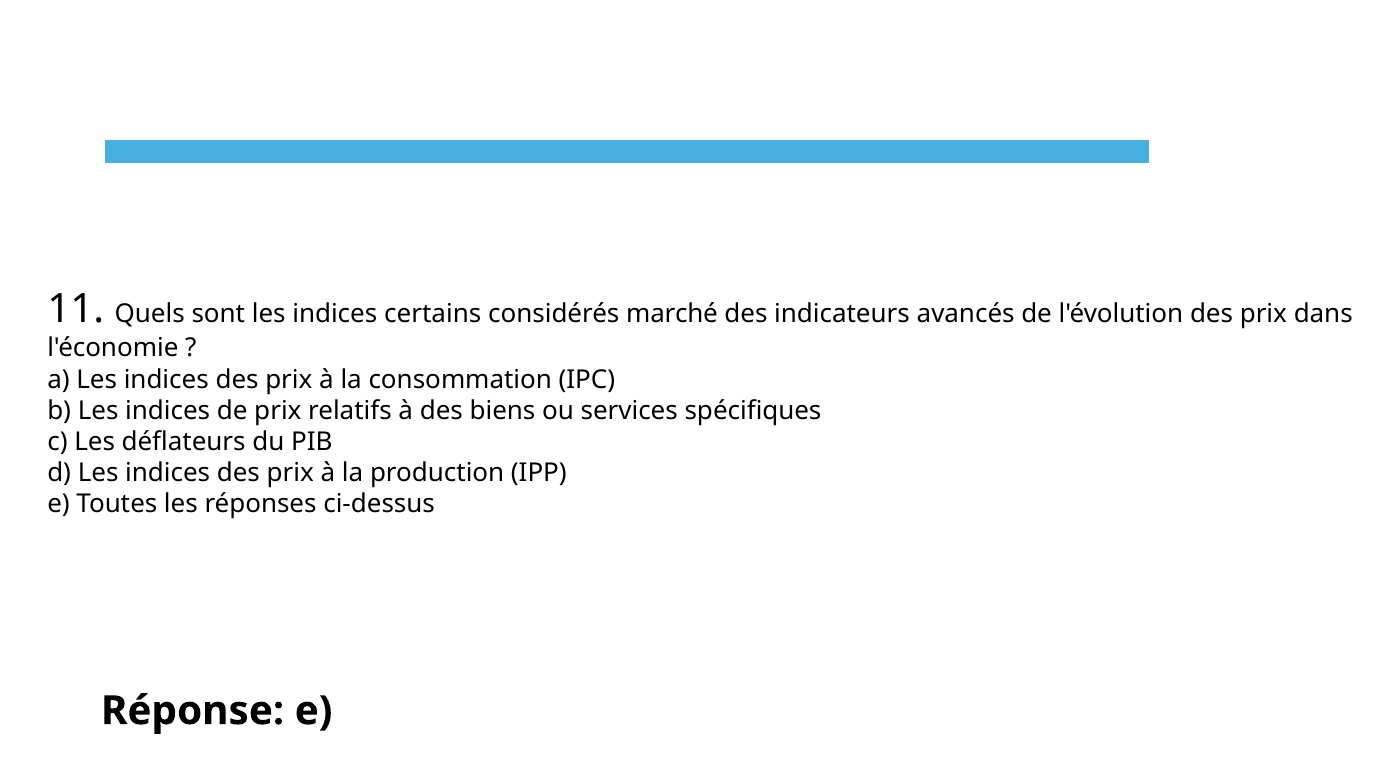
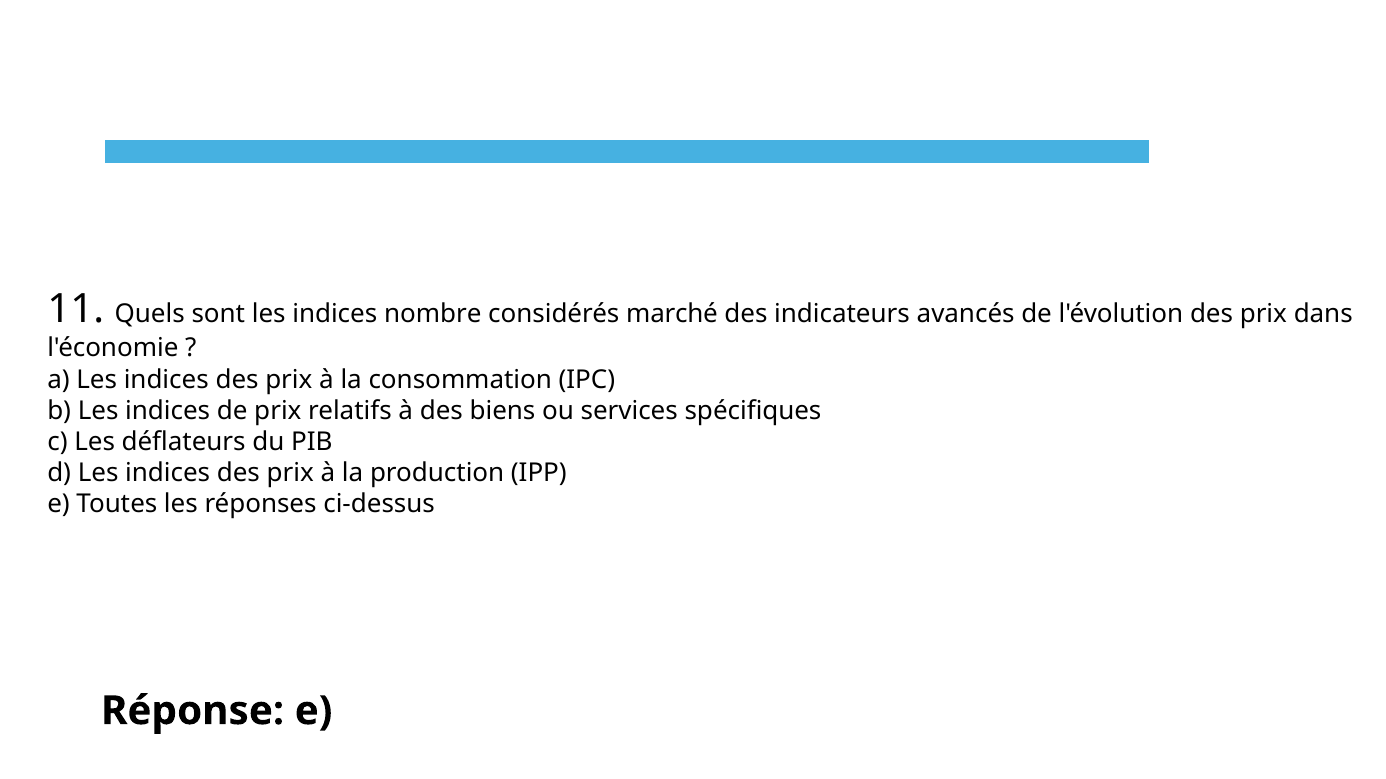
certains: certains -> nombre
